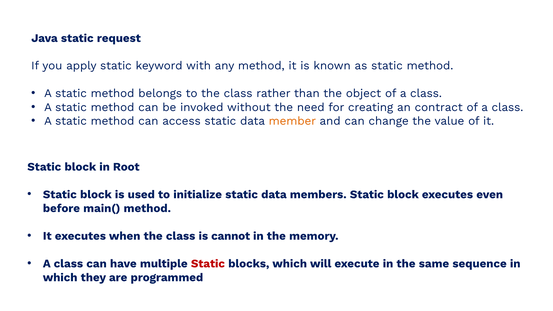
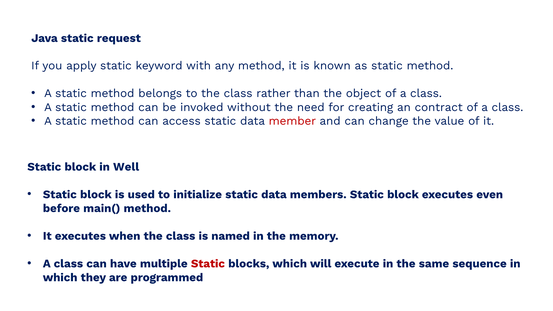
member colour: orange -> red
Root: Root -> Well
cannot: cannot -> named
